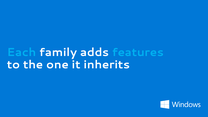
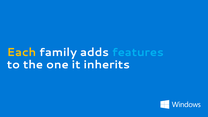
Each colour: light blue -> yellow
